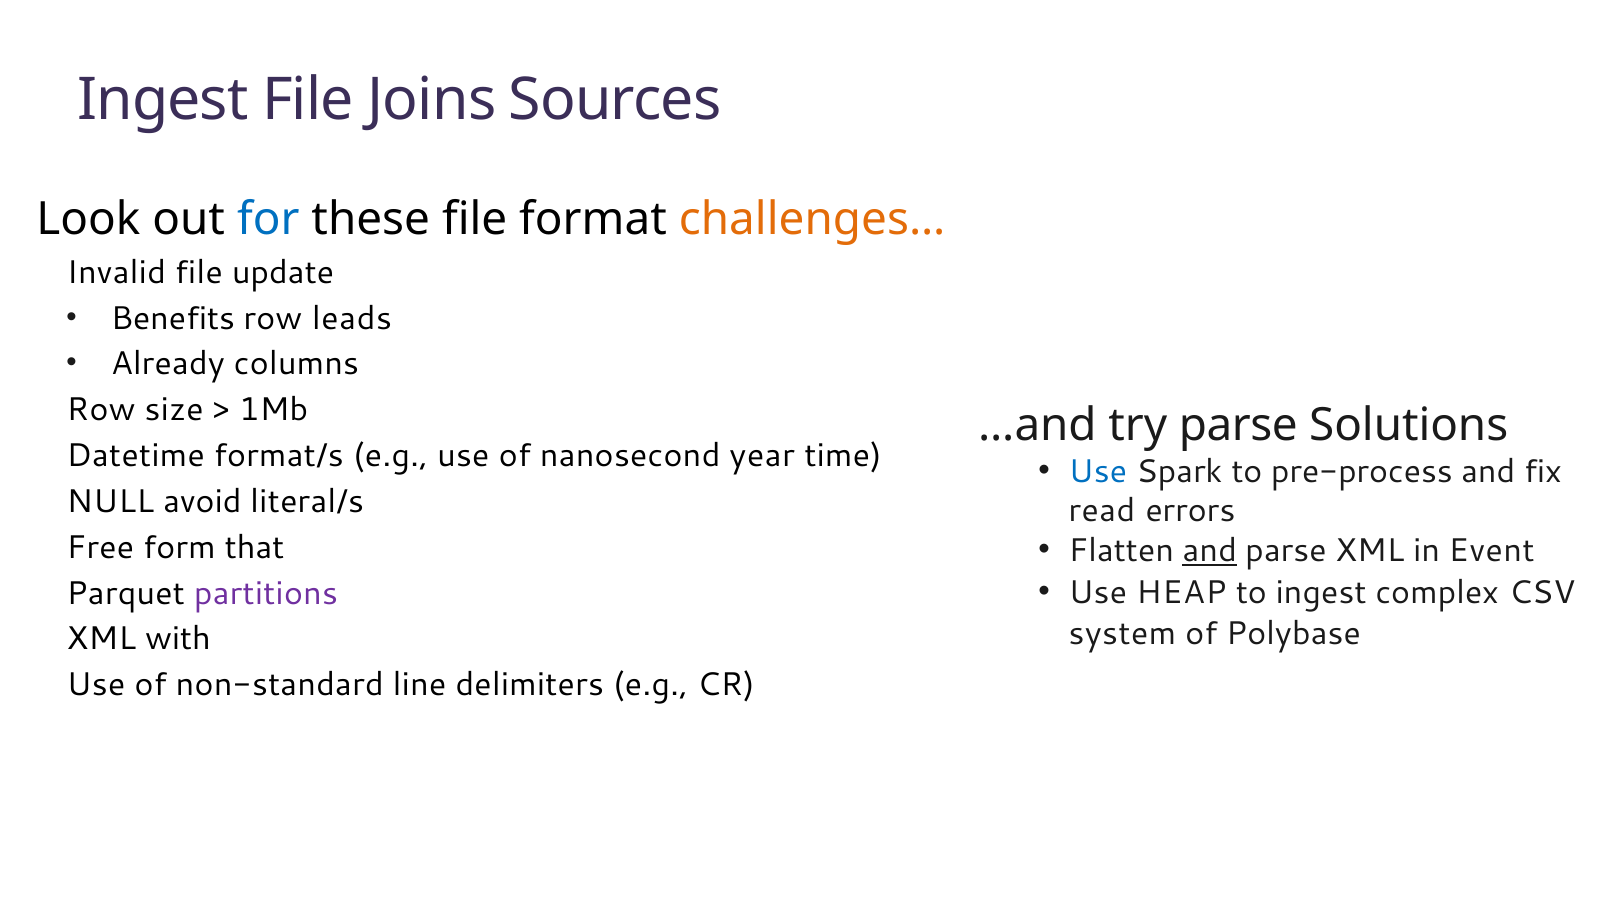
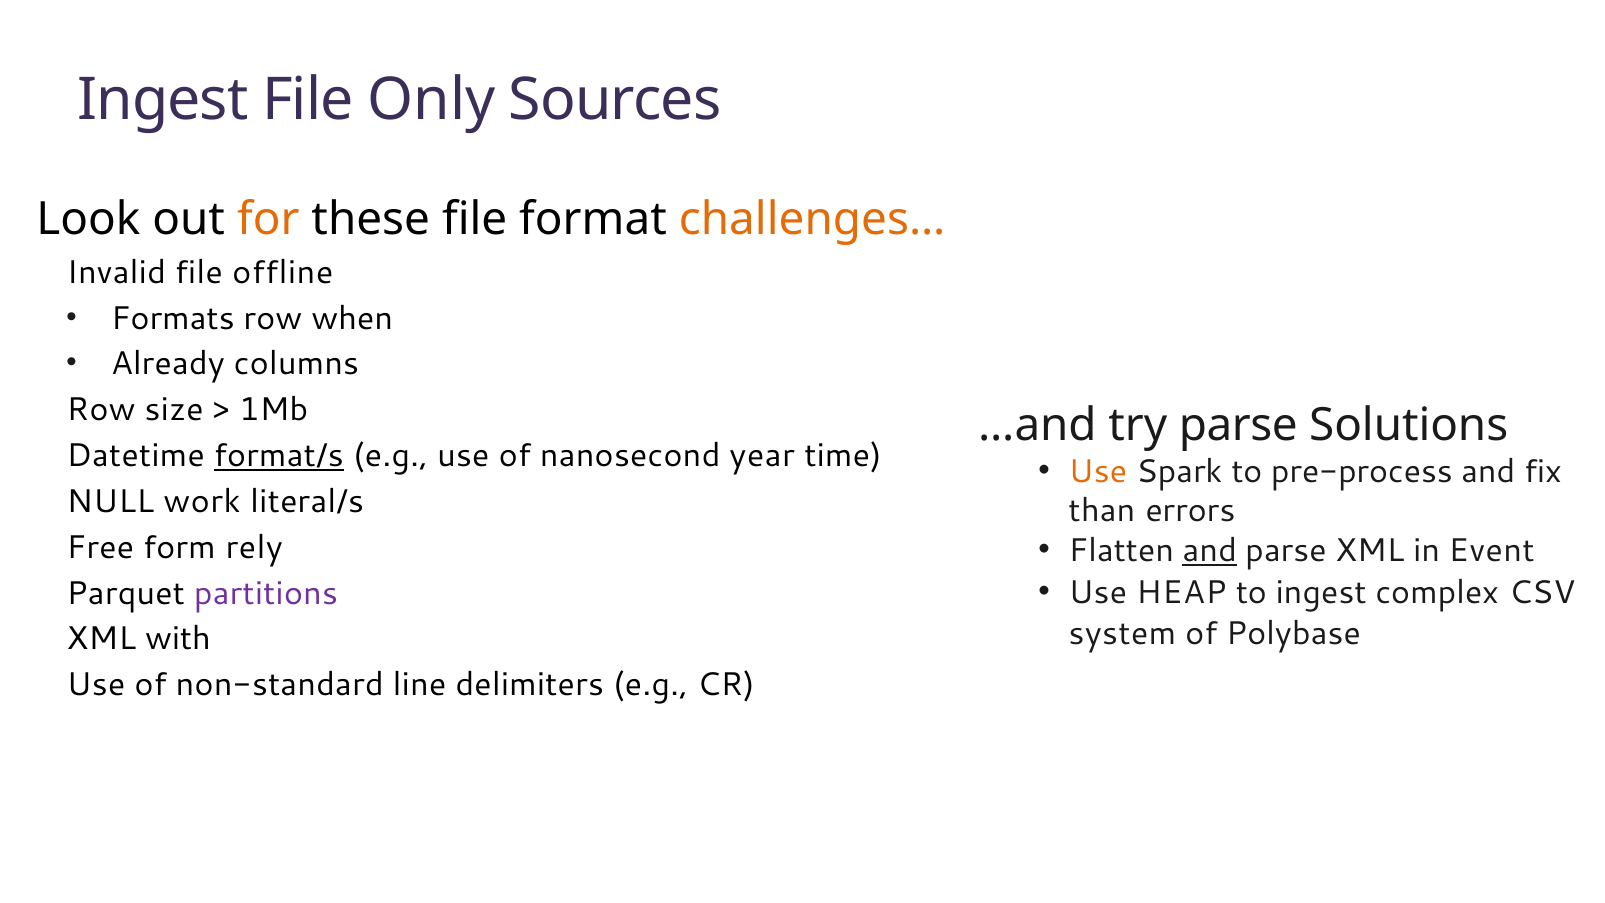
Joins: Joins -> Only
for colour: blue -> orange
update: update -> offline
Benefits: Benefits -> Formats
leads: leads -> when
format/s underline: none -> present
Use at (1098, 472) colour: blue -> orange
avoid: avoid -> work
read: read -> than
that: that -> rely
